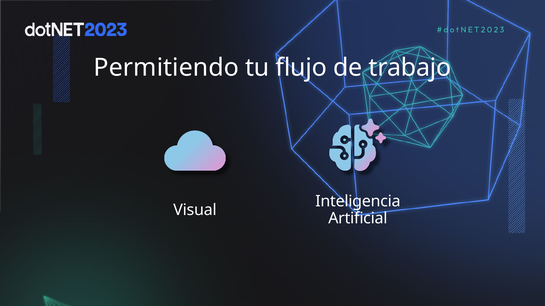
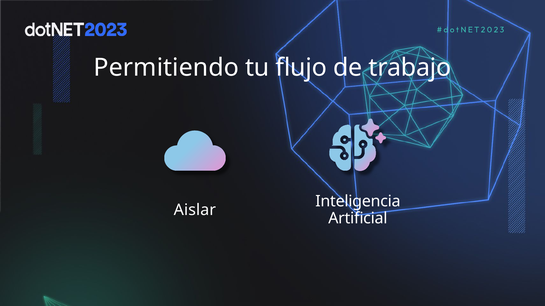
Visual: Visual -> Aislar
